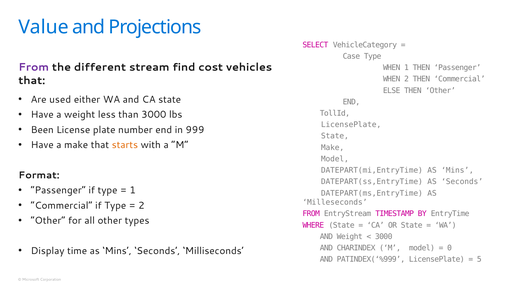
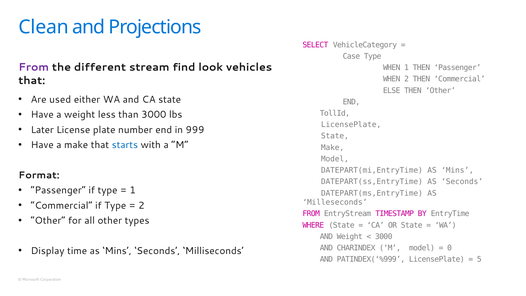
Value: Value -> Clean
cost: cost -> look
Been: Been -> Later
starts colour: orange -> blue
